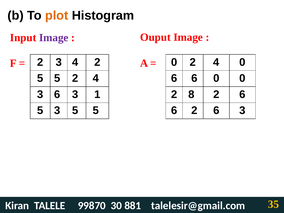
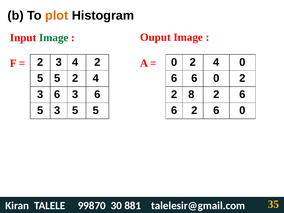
Image at (54, 38) colour: purple -> green
6 0 0: 0 -> 2
6 3 1: 1 -> 6
2 6 3: 3 -> 0
